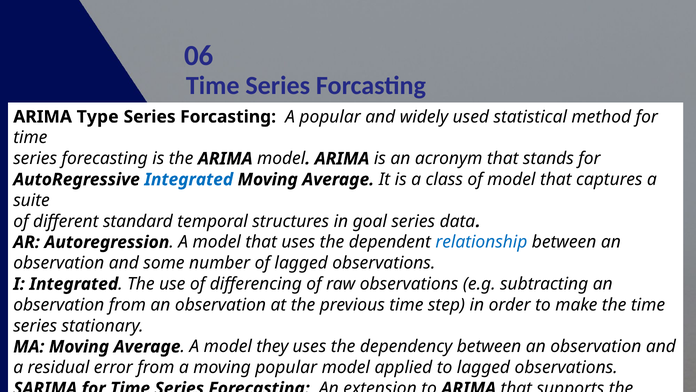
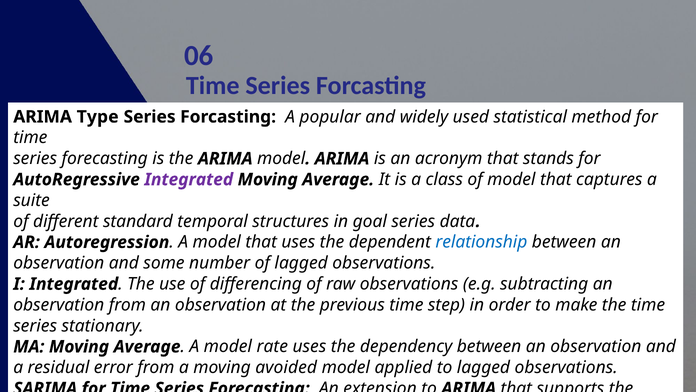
Integrated at (189, 179) colour: blue -> purple
they: they -> rate
moving popular: popular -> avoided
